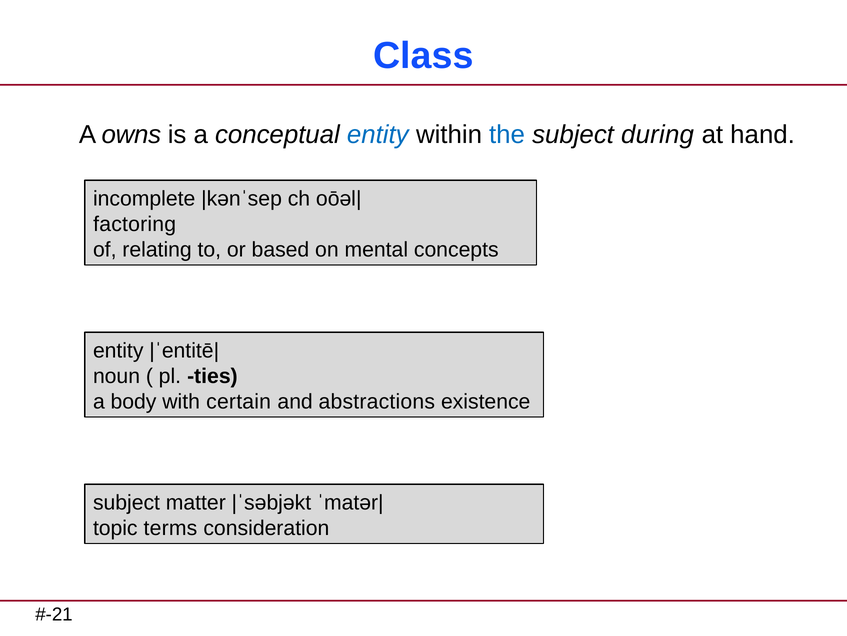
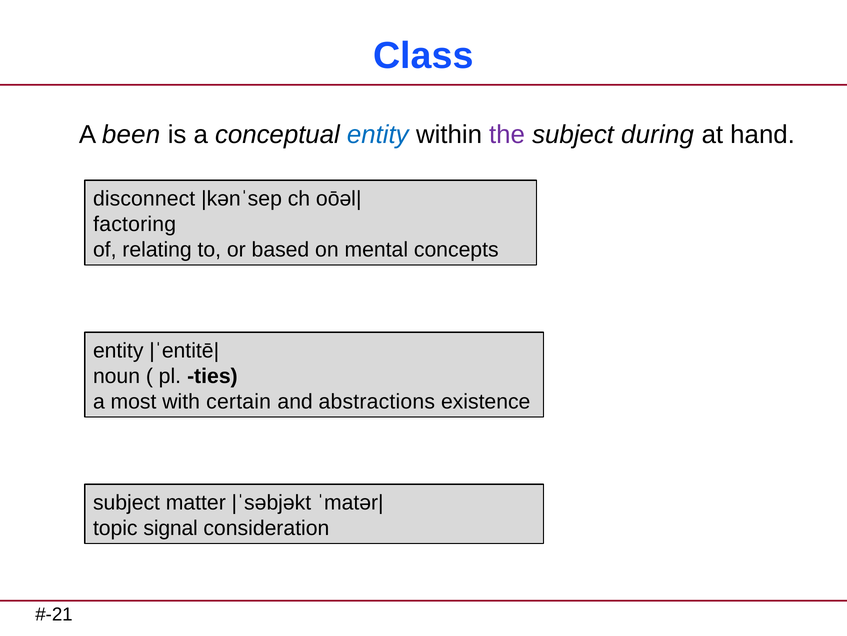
owns: owns -> been
the colour: blue -> purple
incomplete: incomplete -> disconnect
body: body -> most
terms: terms -> signal
